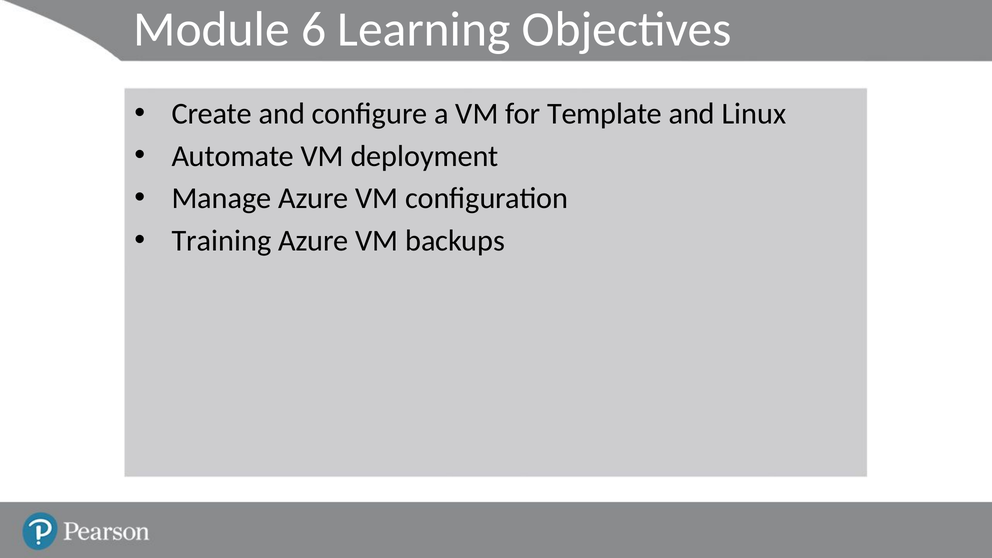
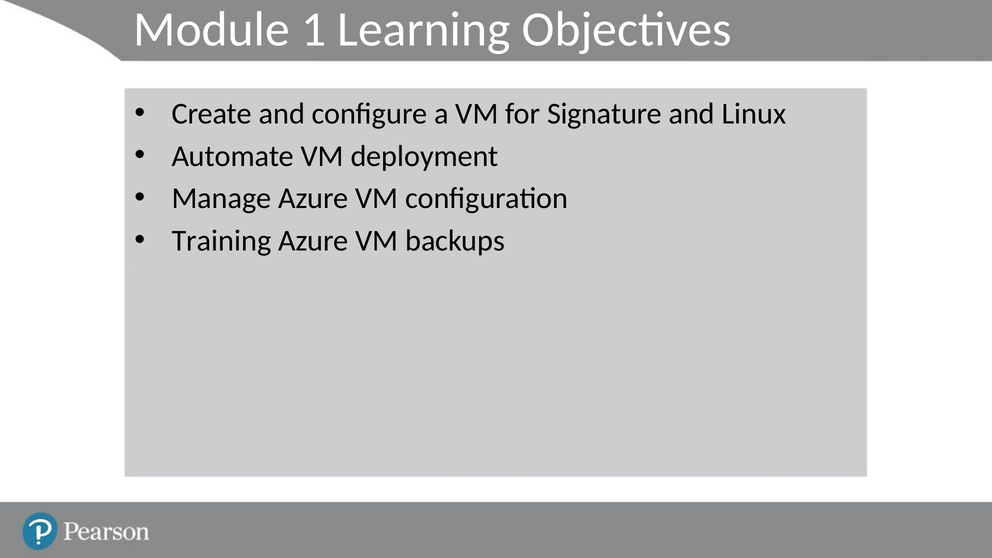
6: 6 -> 1
Template: Template -> Signature
